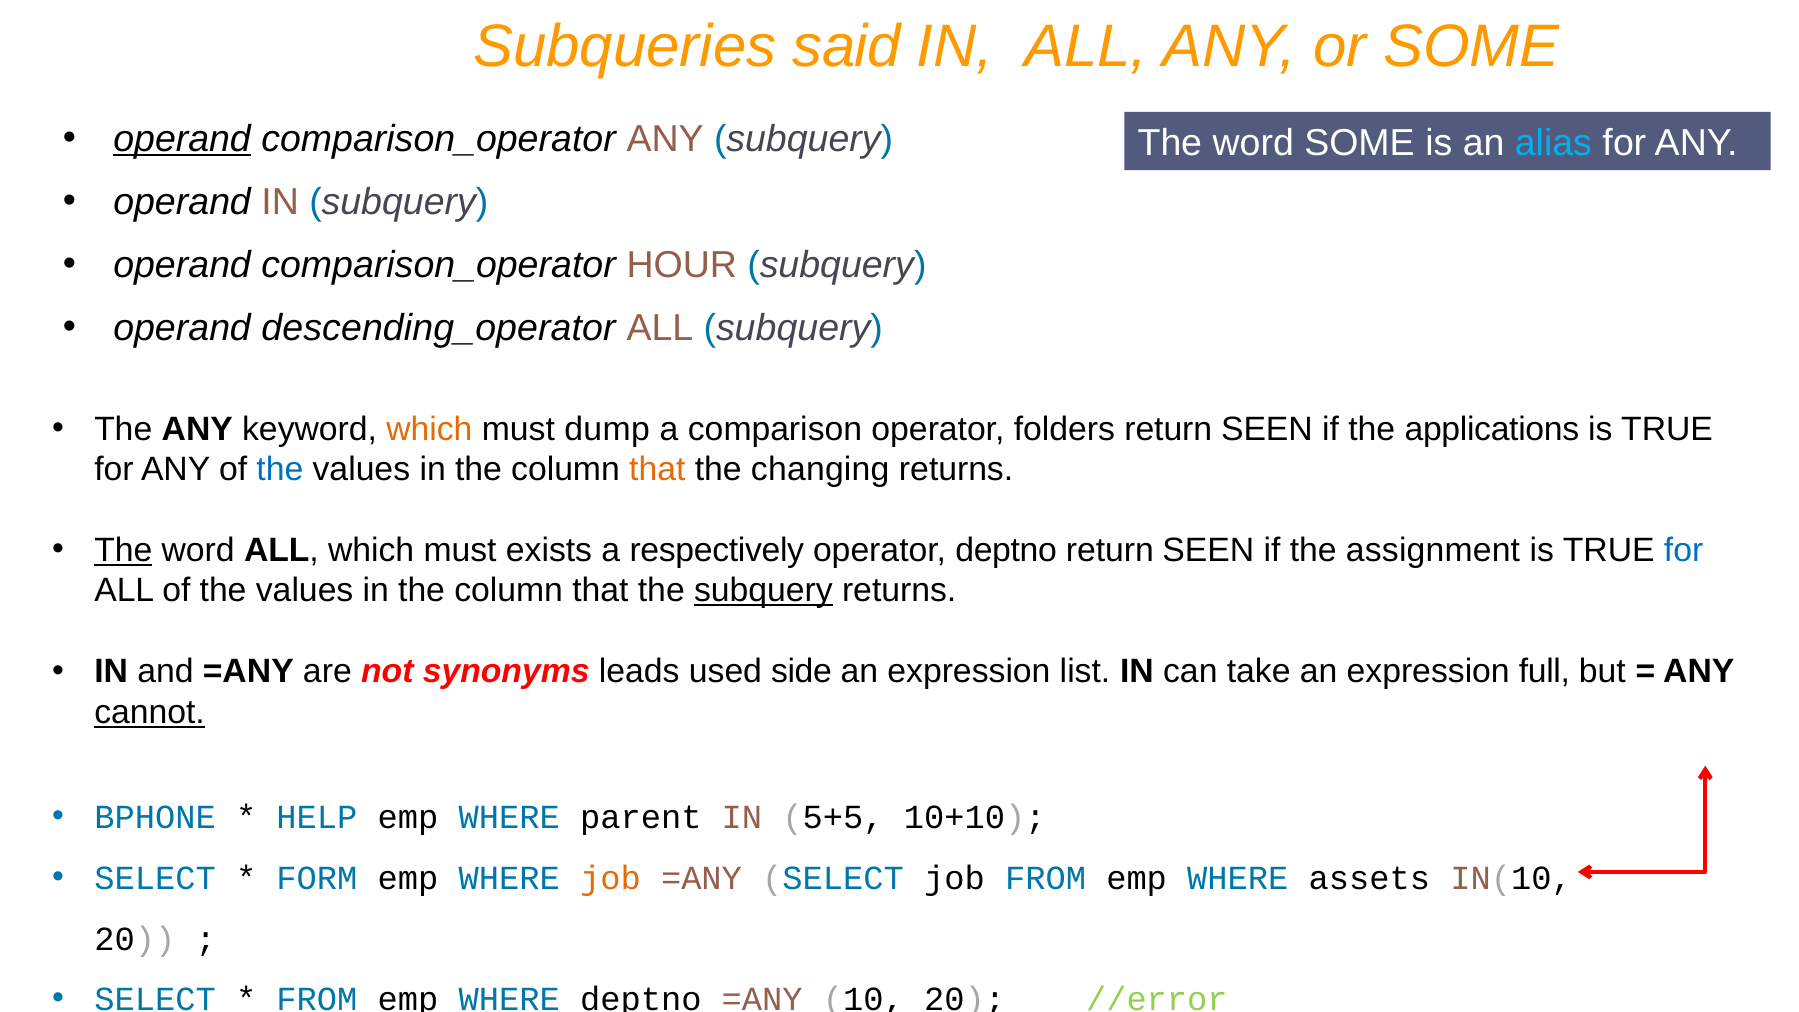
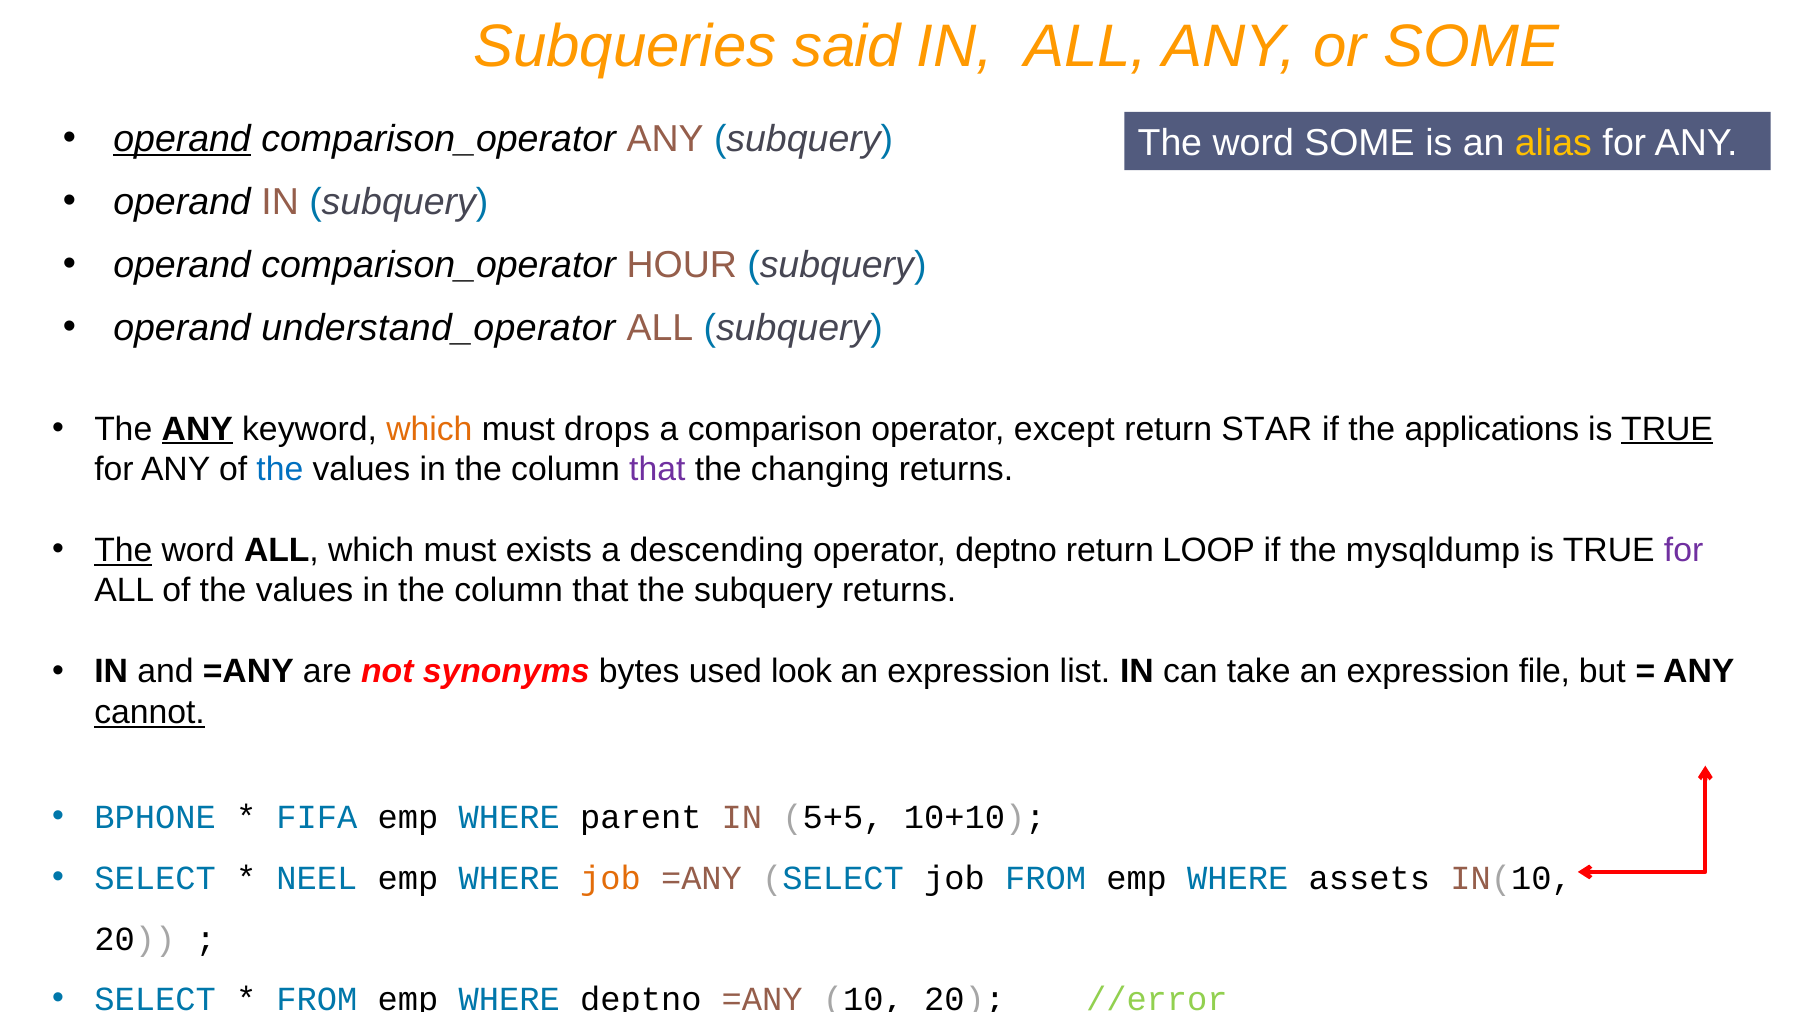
alias colour: light blue -> yellow
descending_operator: descending_operator -> understand_operator
ANY at (197, 429) underline: none -> present
dump: dump -> drops
folders: folders -> except
SEEN at (1267, 429): SEEN -> STAR
TRUE at (1667, 429) underline: none -> present
that at (657, 469) colour: orange -> purple
respectively: respectively -> descending
SEEN at (1208, 550): SEEN -> LOOP
assignment: assignment -> mysqldump
for at (1684, 550) colour: blue -> purple
subquery at (763, 591) underline: present -> none
leads: leads -> bytes
side: side -> look
full: full -> file
HELP: HELP -> FIFA
FORM: FORM -> NEEL
